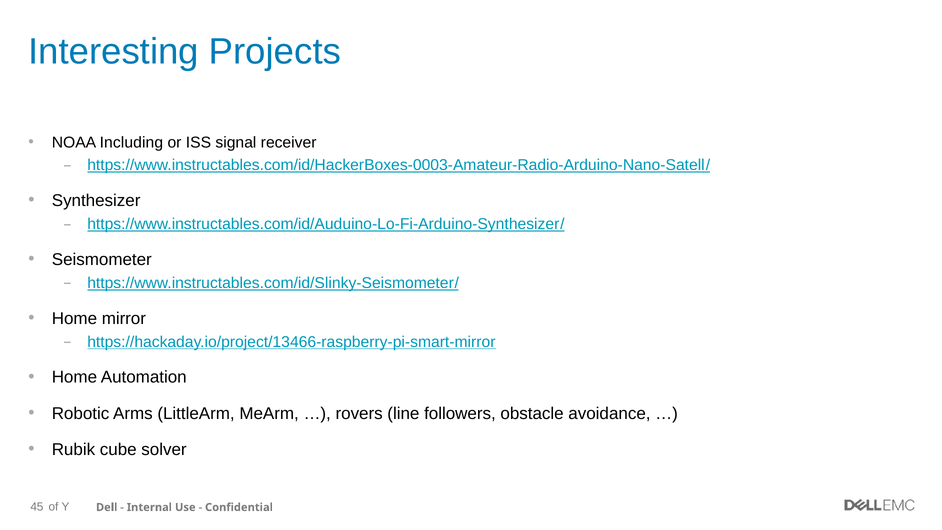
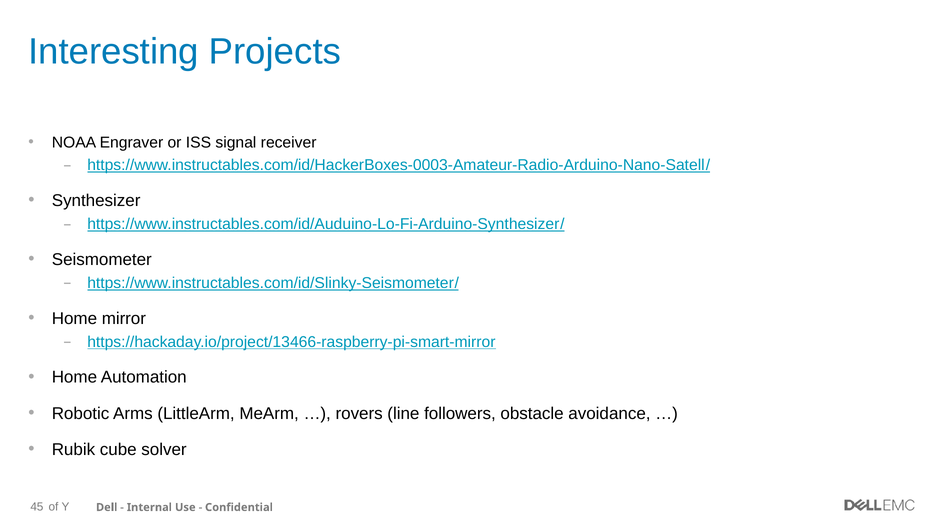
Including: Including -> Engraver
